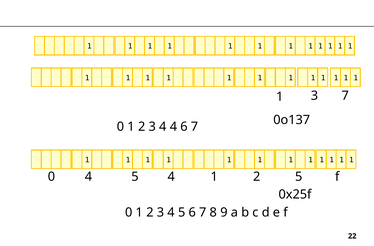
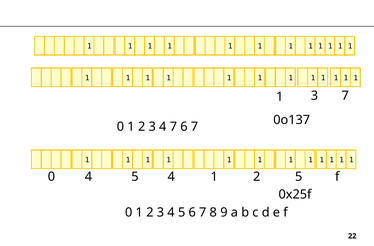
4 4: 4 -> 7
